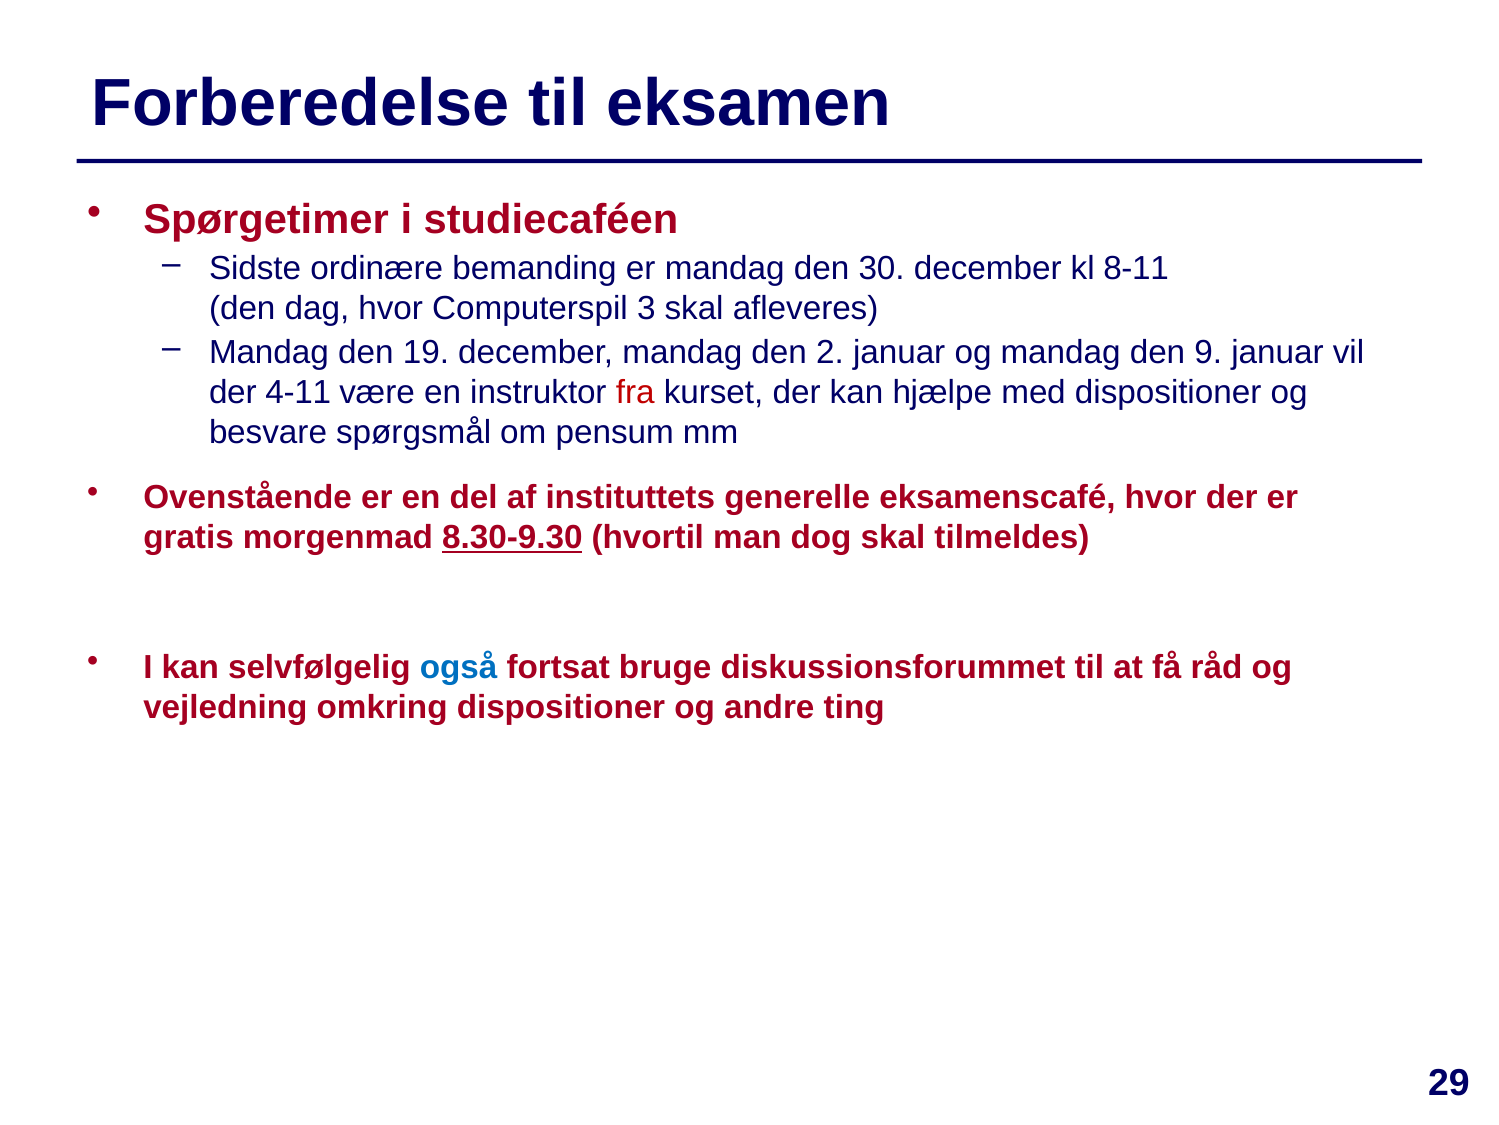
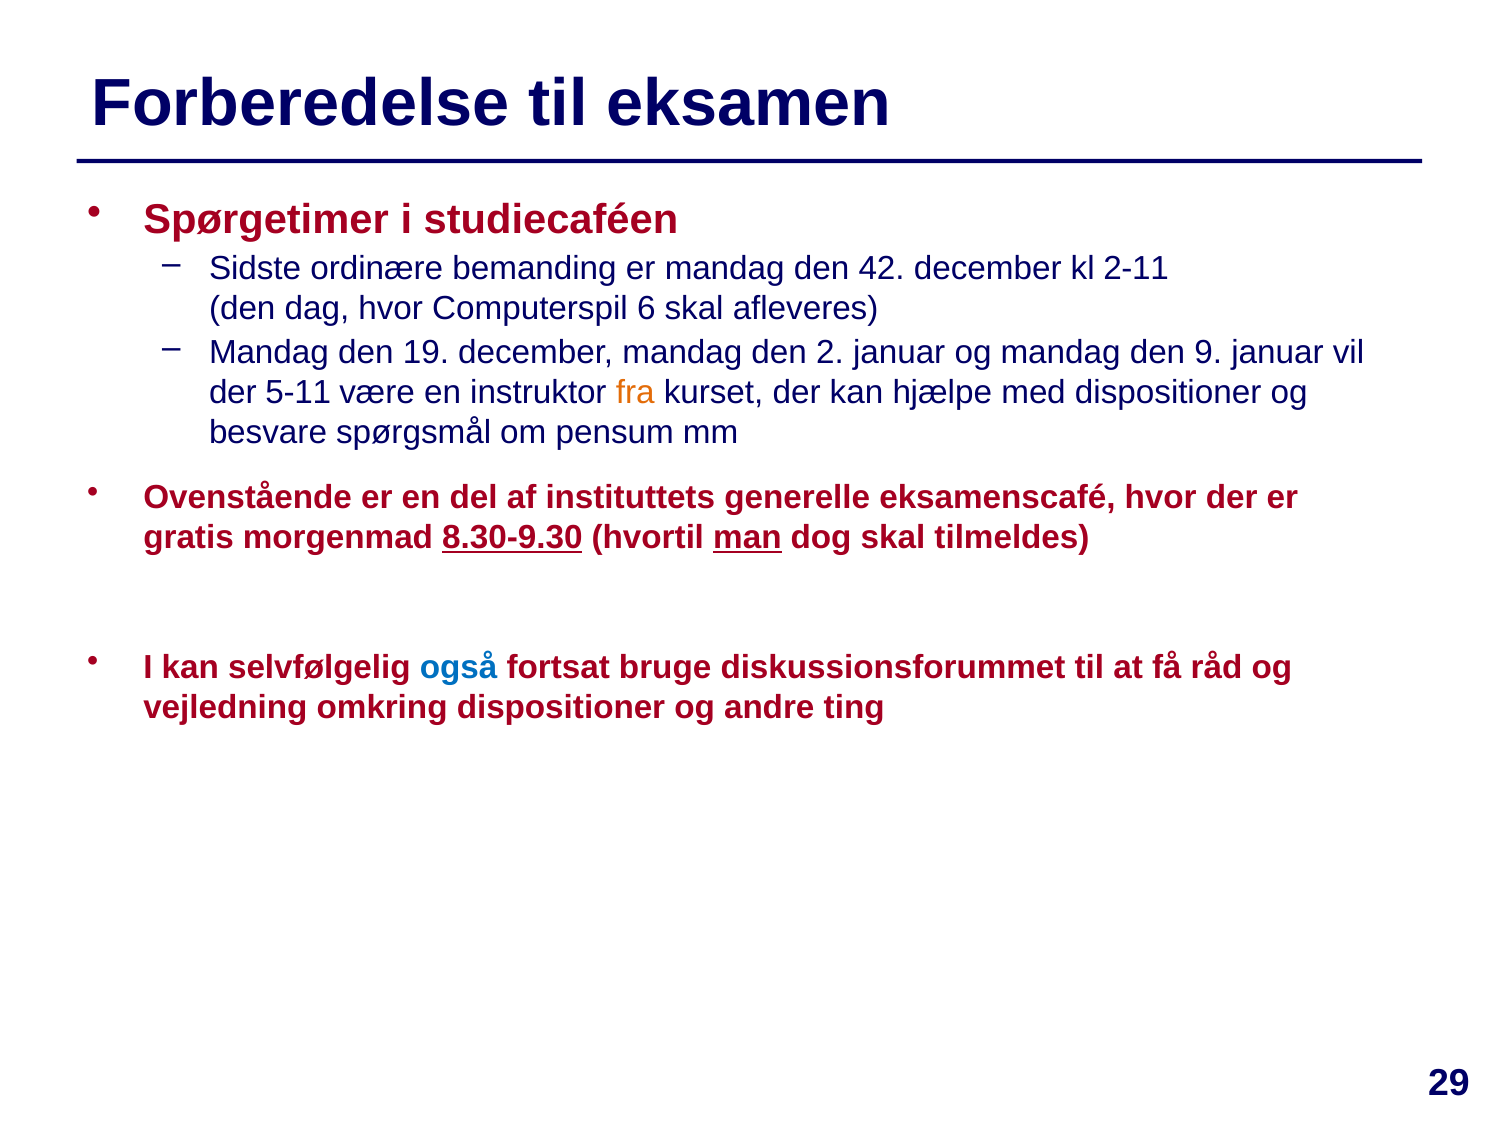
30: 30 -> 42
8-11: 8-11 -> 2-11
3: 3 -> 6
4-11: 4-11 -> 5-11
fra colour: red -> orange
man underline: none -> present
